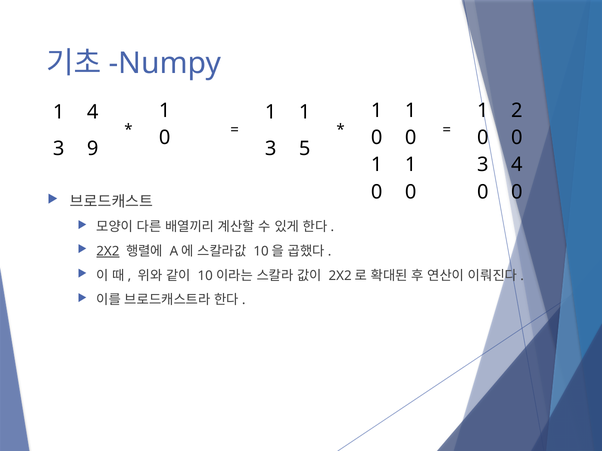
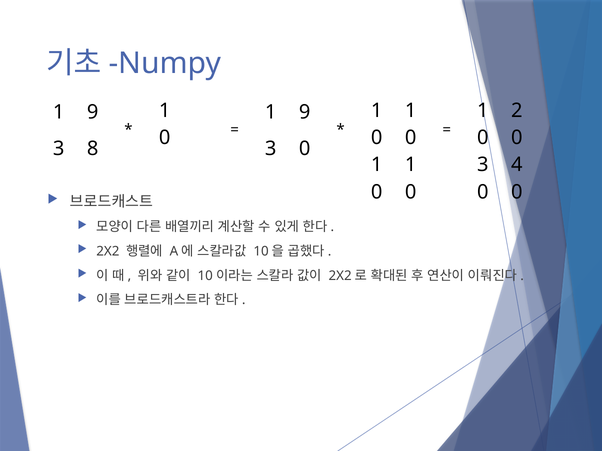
4 at (93, 112): 4 -> 9
1 at (305, 112): 1 -> 9
9: 9 -> 8
5 at (305, 149): 5 -> 0
2X2 underline: present -> none
